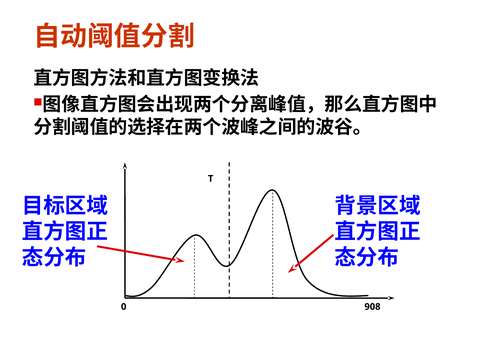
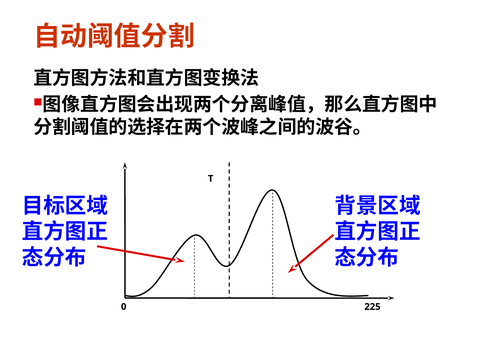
908: 908 -> 225
